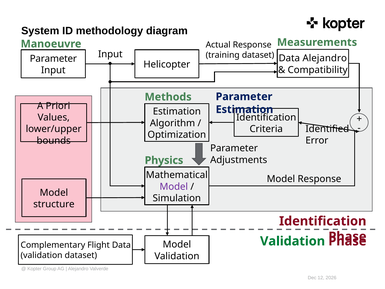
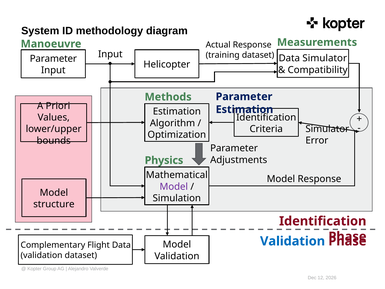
Data Alejandro: Alejandro -> Simulator
Identified at (327, 129): Identified -> Simulator
Validation at (293, 241) colour: green -> blue
